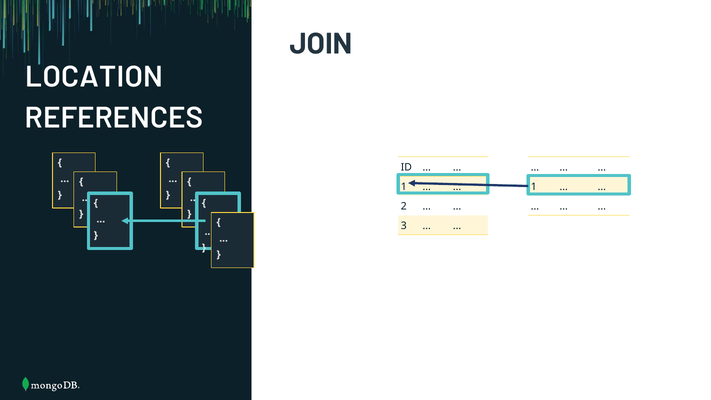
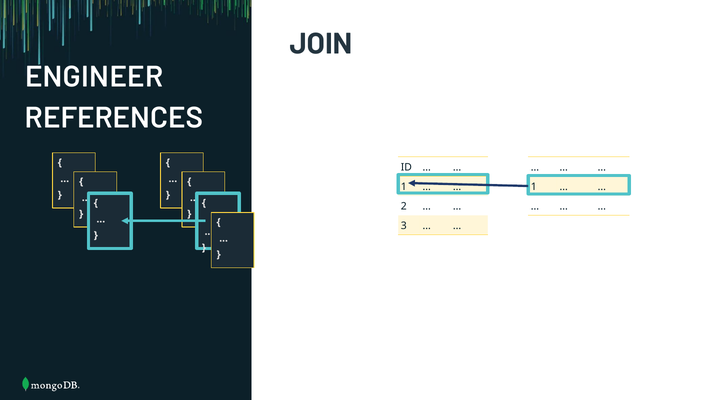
LOCATION: LOCATION -> ENGINEER
